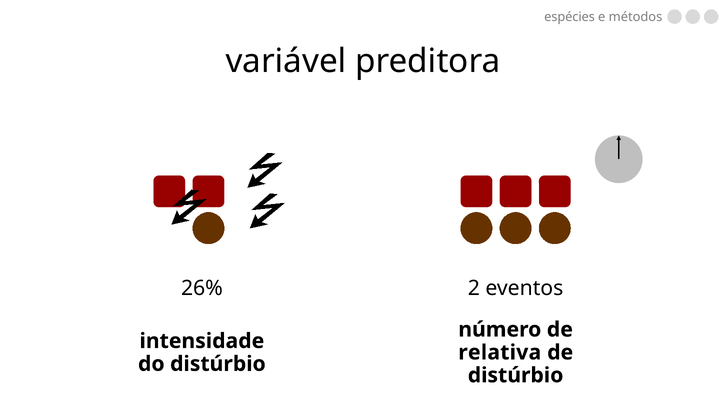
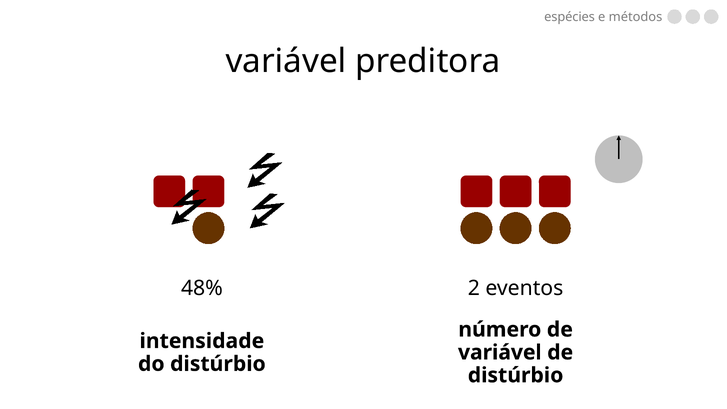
26%: 26% -> 48%
relativa at (500, 352): relativa -> variável
